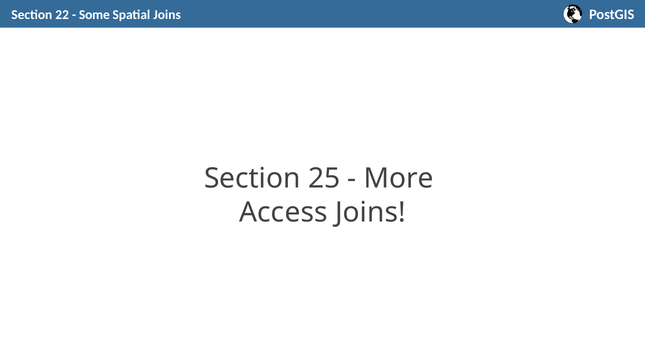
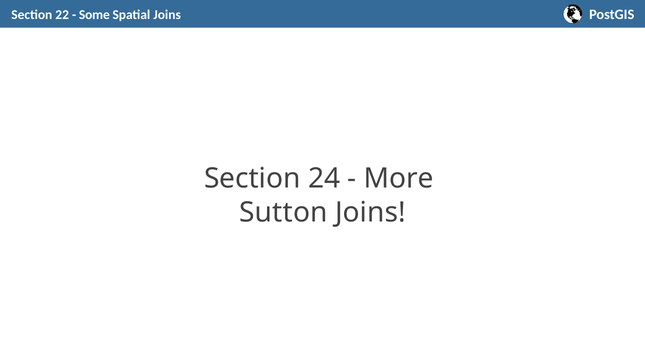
25: 25 -> 24
Access: Access -> Sutton
